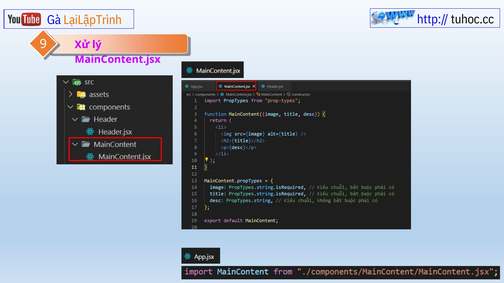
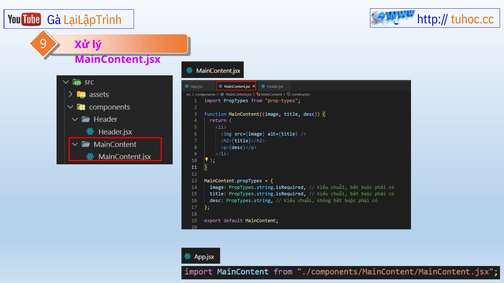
tuhoc.cc colour: black -> orange
